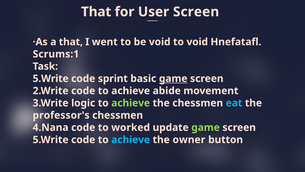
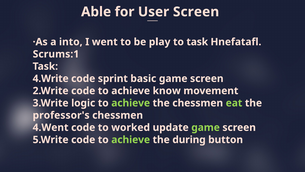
That at (96, 12): That -> Able
a that: that -> into
be void: void -> play
to void: void -> task
5.Write at (51, 78): 5.Write -> 4.Write
game at (173, 78) underline: present -> none
abide: abide -> know
eat colour: light blue -> light green
4.Nana: 4.Nana -> 4.Went
achieve at (131, 139) colour: light blue -> light green
owner: owner -> during
